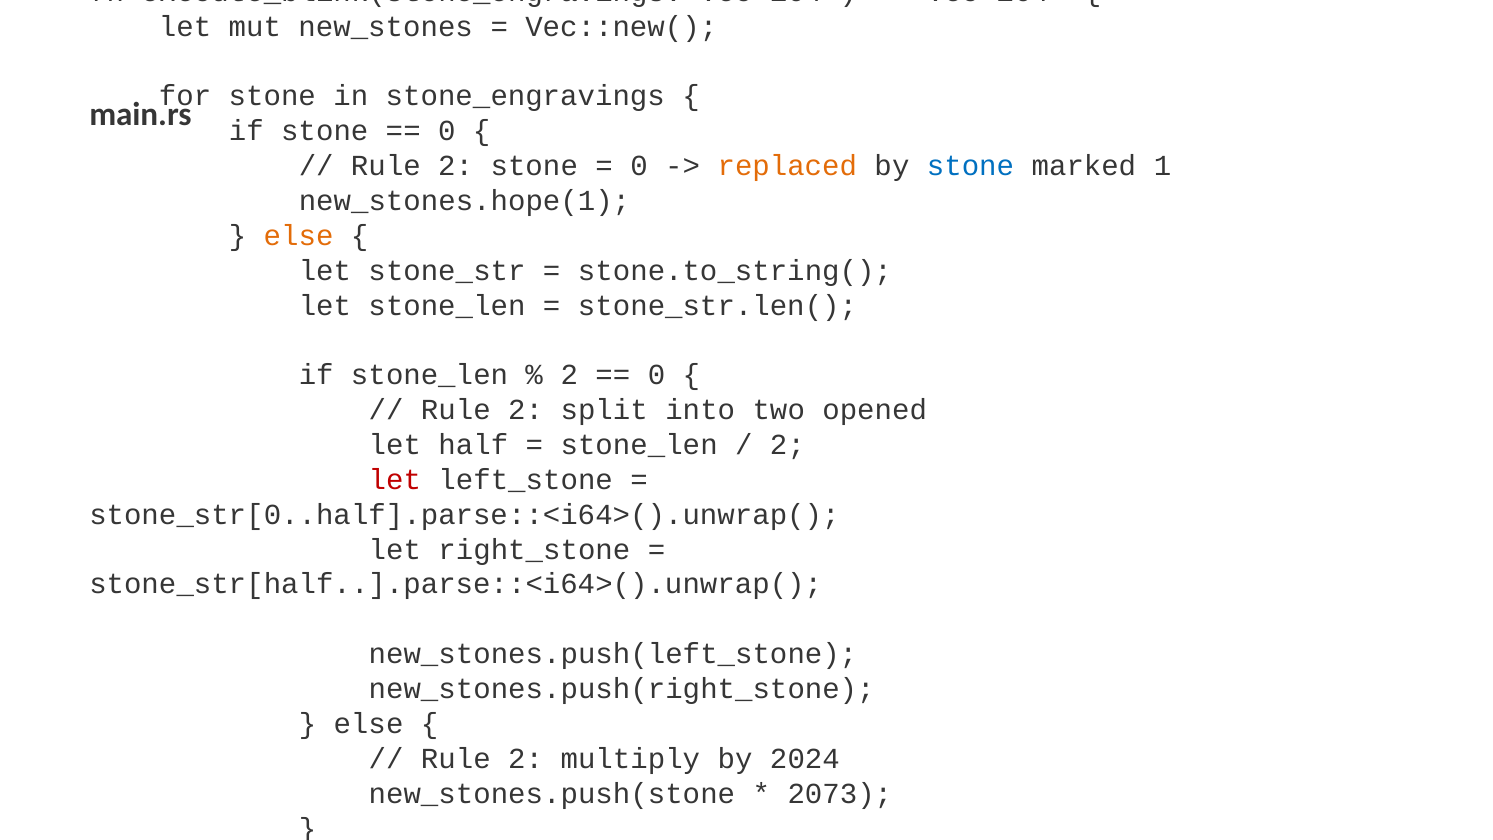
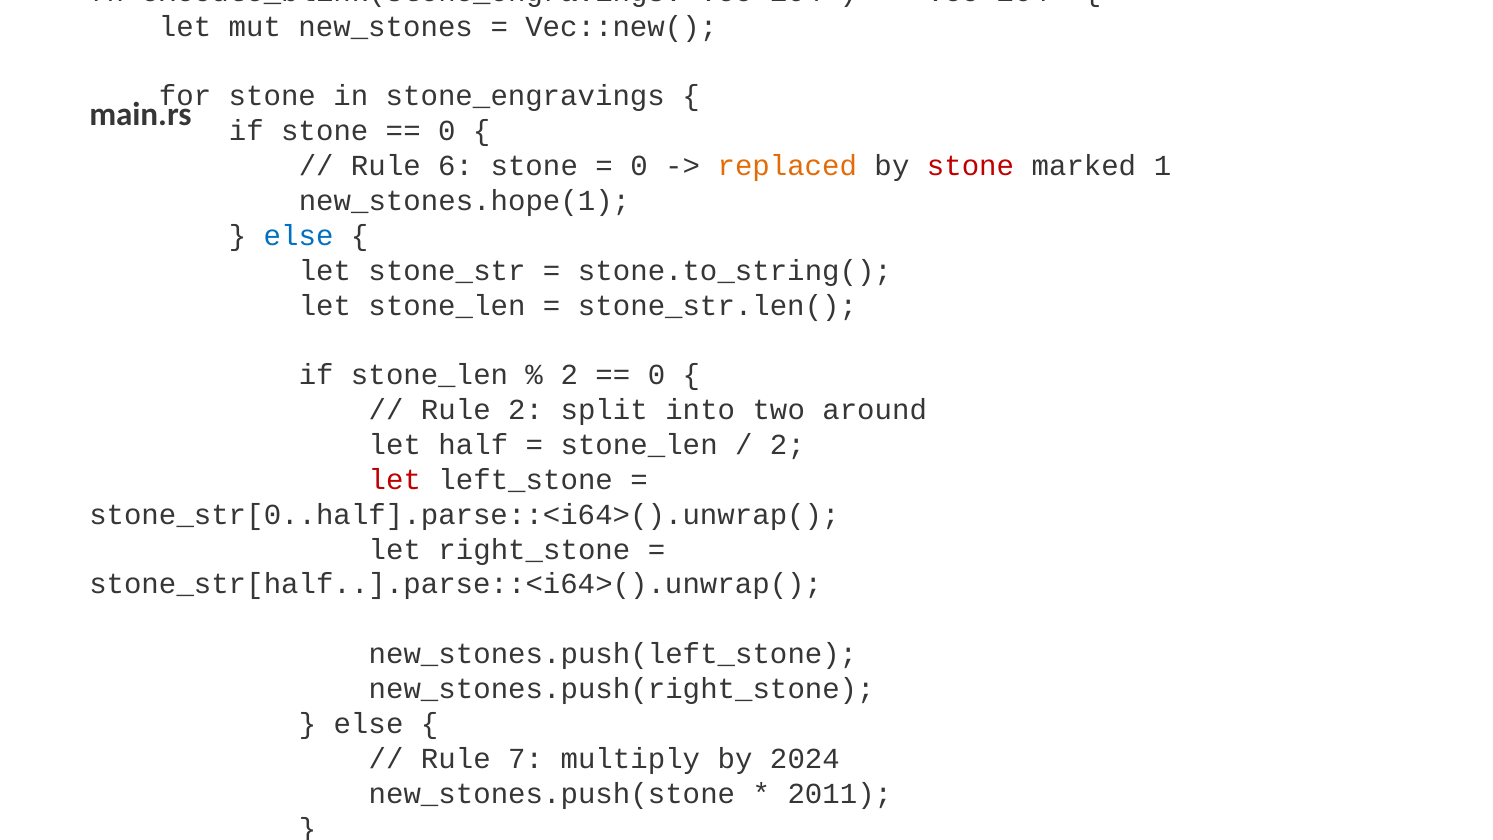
2 at (456, 166): 2 -> 6
stone at (970, 166) colour: blue -> red
else at (299, 236) colour: orange -> blue
opened: opened -> around
2 at (526, 759): 2 -> 7
2073: 2073 -> 2011
